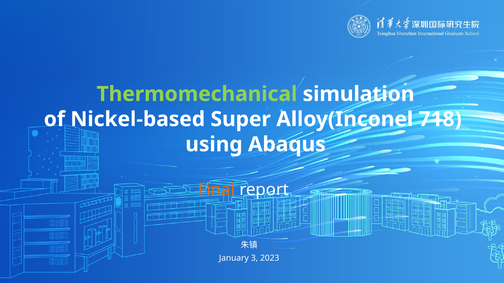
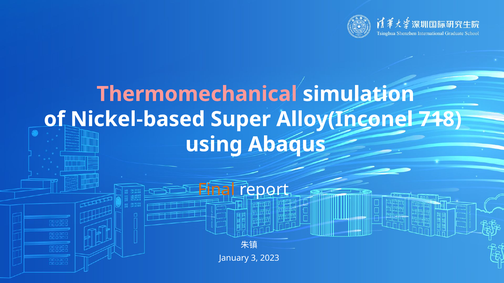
Thermomechanical colour: light green -> pink
